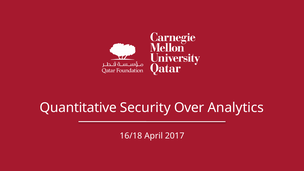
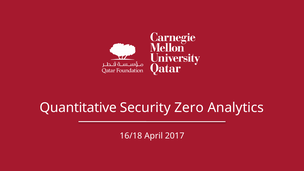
Over: Over -> Zero
